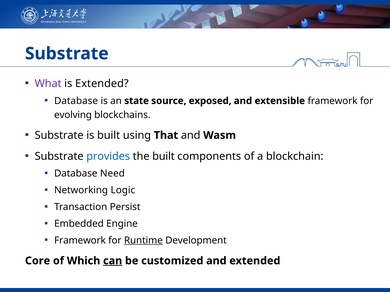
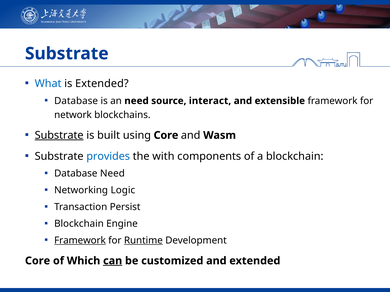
What colour: purple -> blue
an state: state -> need
exposed: exposed -> interact
evolving: evolving -> network
Substrate at (59, 135) underline: none -> present
using That: That -> Core
the built: built -> with
Embedded at (79, 224): Embedded -> Blockchain
Framework at (80, 241) underline: none -> present
